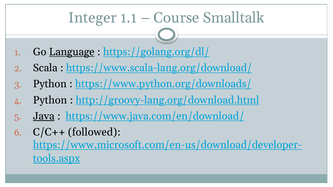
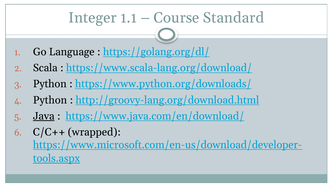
Smalltalk: Smalltalk -> Standard
Language underline: present -> none
followed: followed -> wrapped
